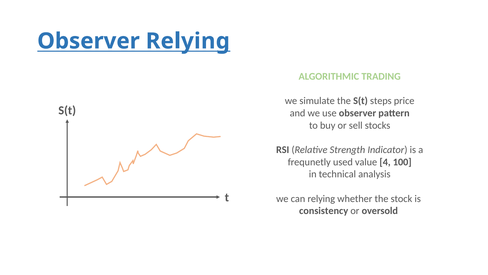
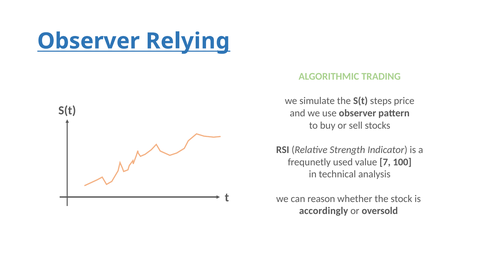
4: 4 -> 7
can relying: relying -> reason
consistency: consistency -> accordingly
